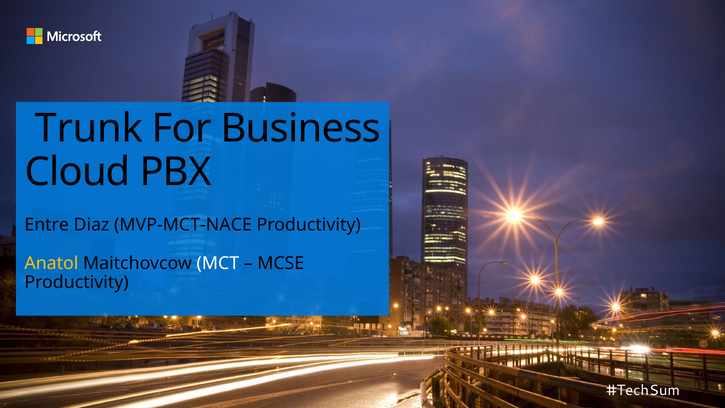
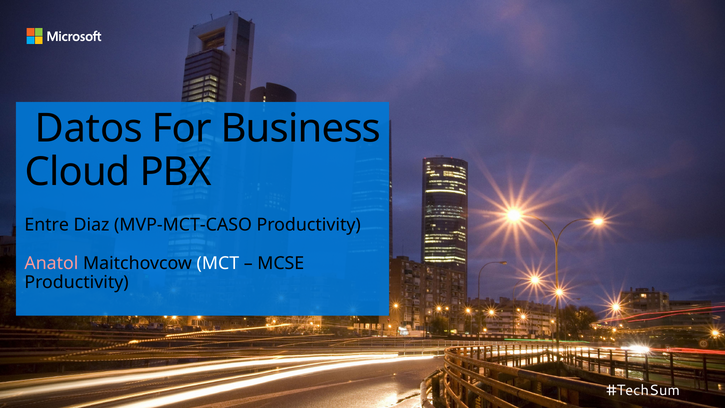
Trunk: Trunk -> Datos
MVP-MCT-NACE: MVP-MCT-NACE -> MVP-MCT-CASO
Anatol colour: yellow -> pink
